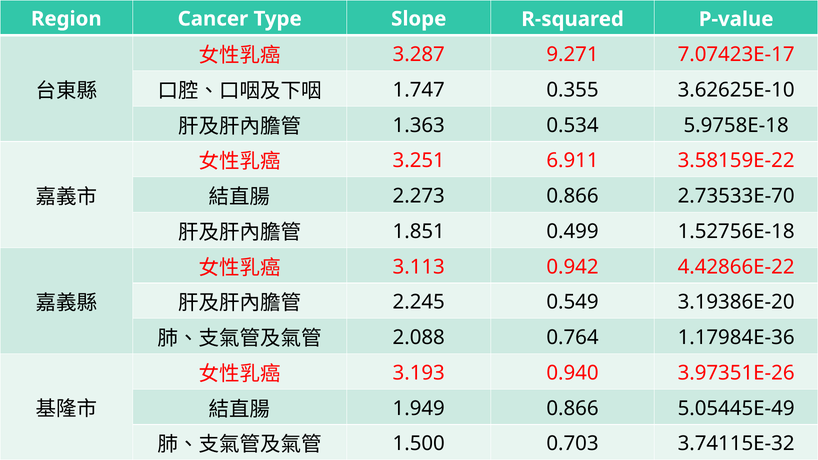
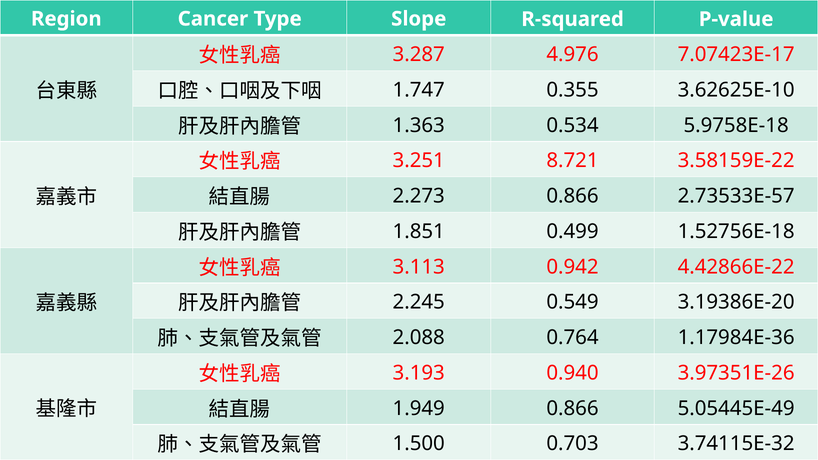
9.271: 9.271 -> 4.976
6.911: 6.911 -> 8.721
2.73533E-70: 2.73533E-70 -> 2.73533E-57
